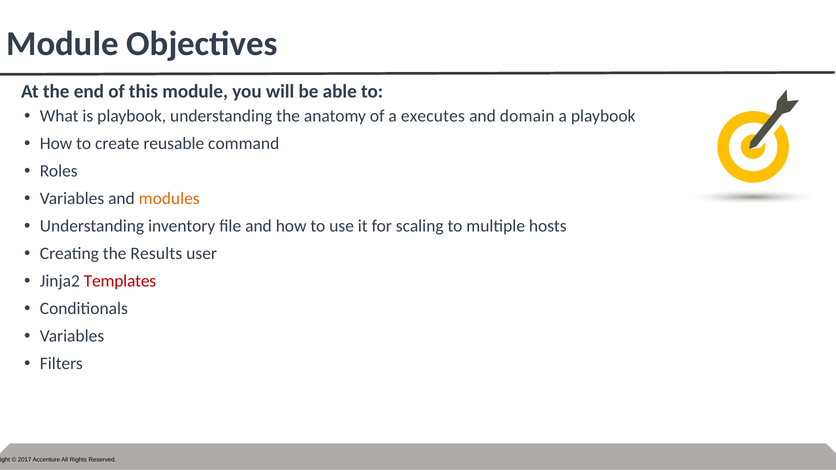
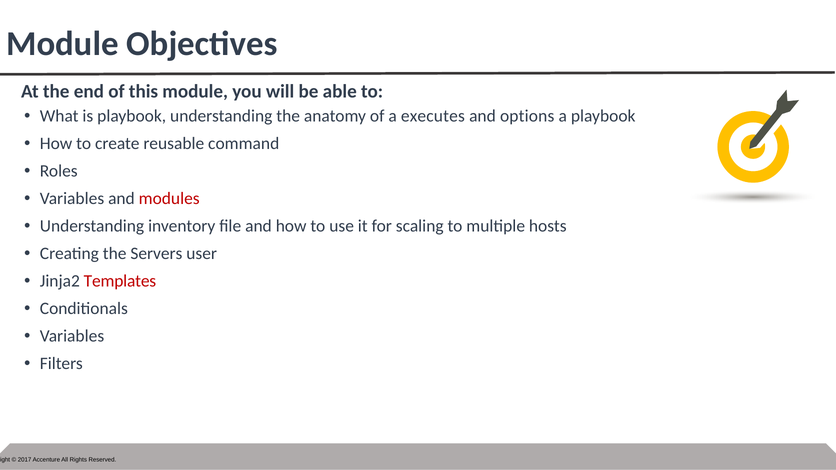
domain: domain -> options
modules colour: orange -> red
Results: Results -> Servers
